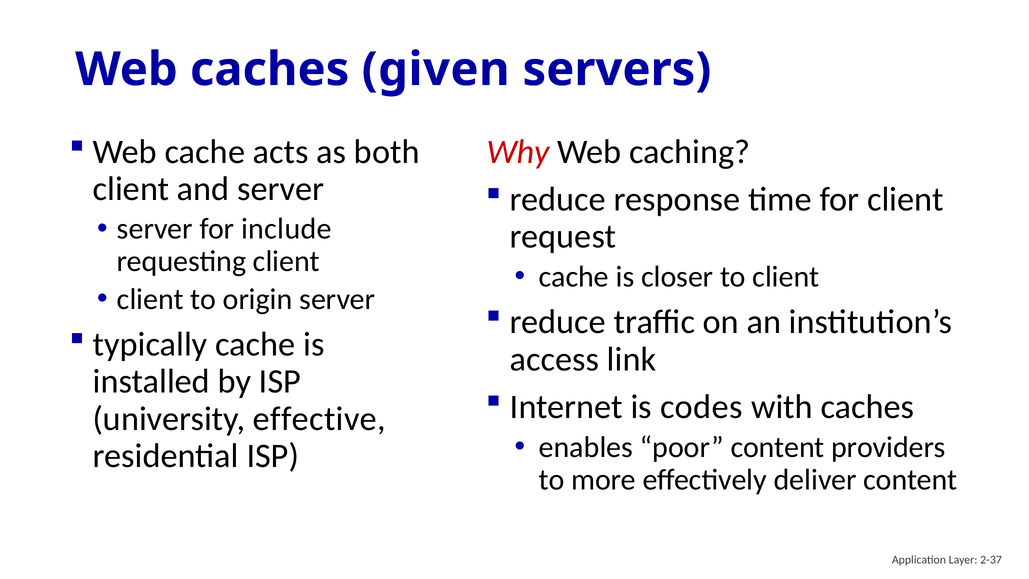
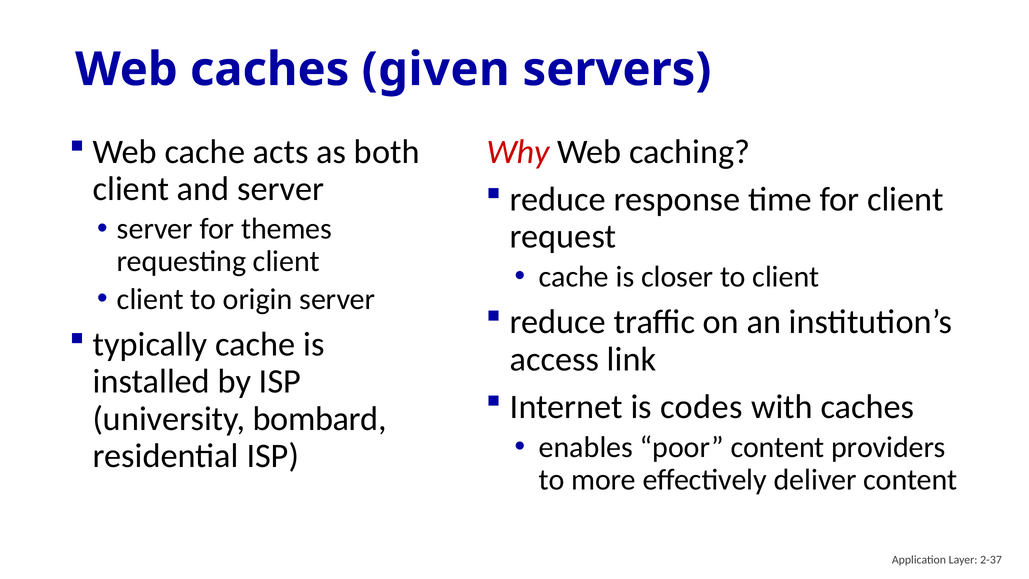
include: include -> themes
effective: effective -> bombard
